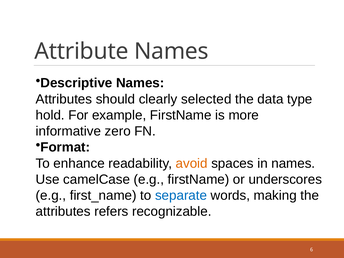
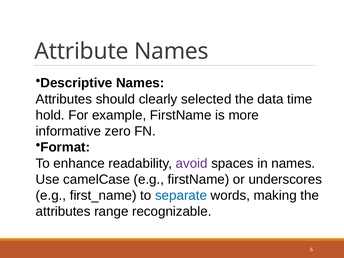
type: type -> time
avoid colour: orange -> purple
refers: refers -> range
